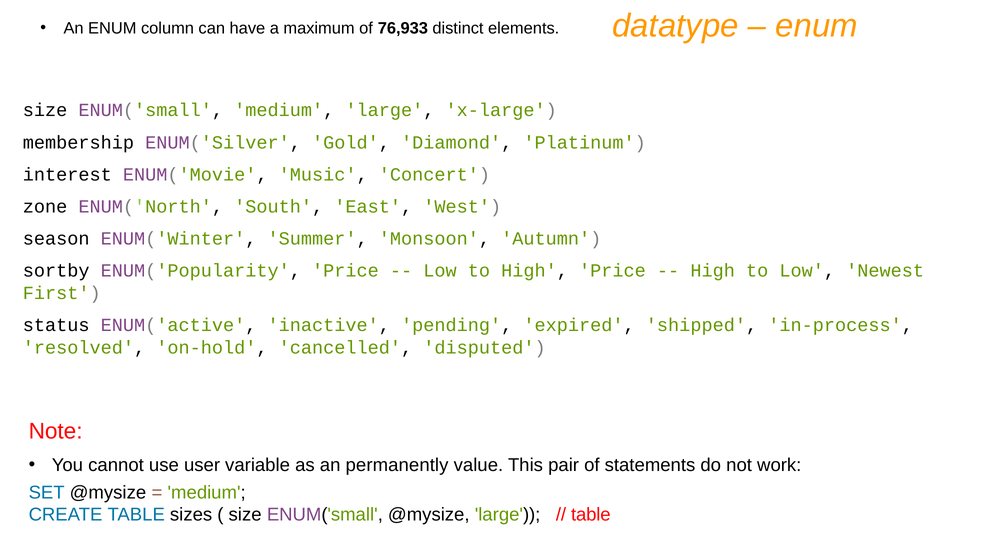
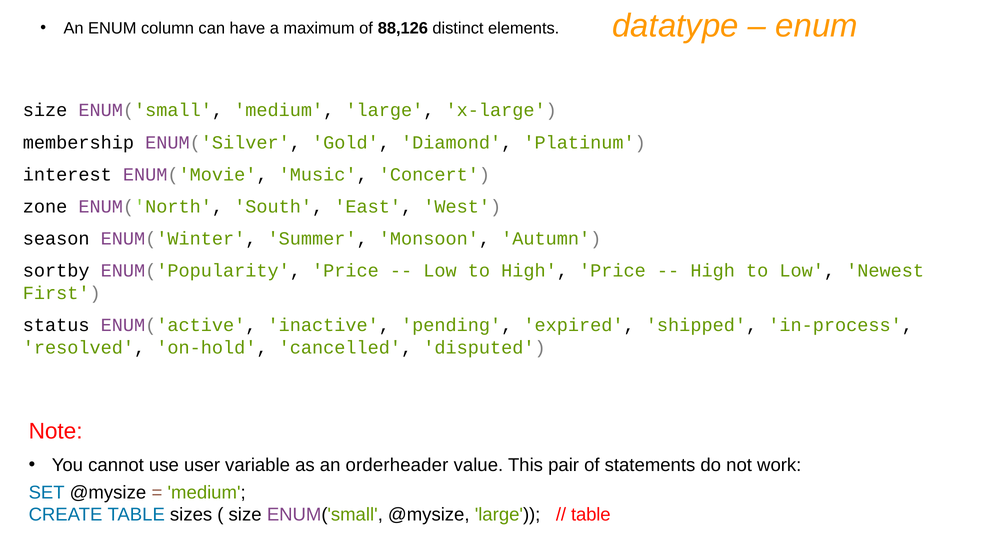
76,933: 76,933 -> 88,126
permanently: permanently -> orderheader
